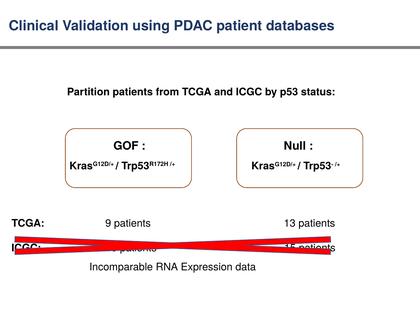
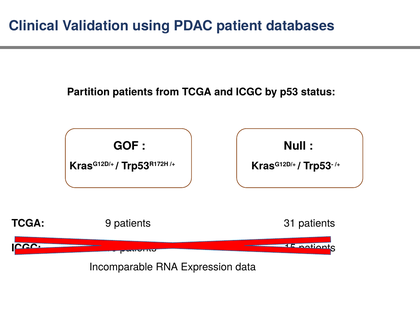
13: 13 -> 31
